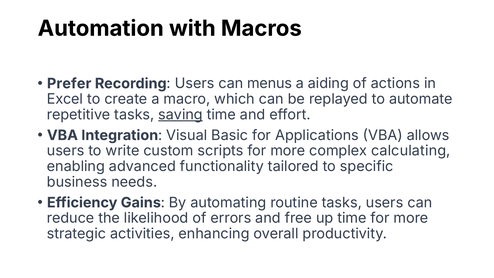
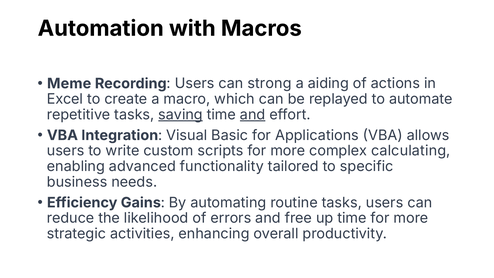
Prefer: Prefer -> Meme
menus: menus -> strong
and at (253, 115) underline: none -> present
